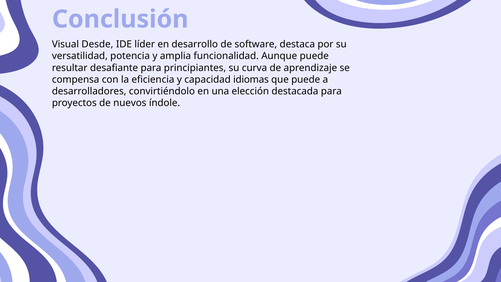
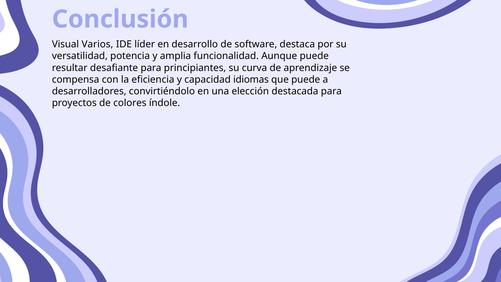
Desde: Desde -> Varios
nuevos: nuevos -> colores
